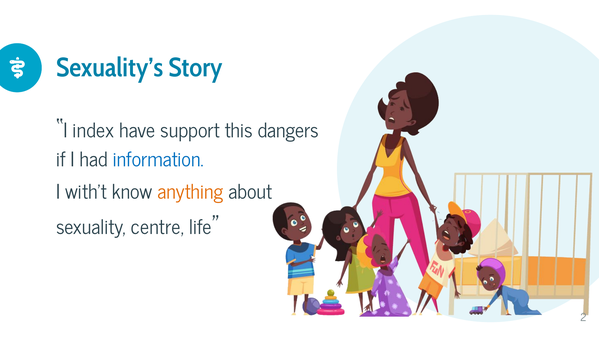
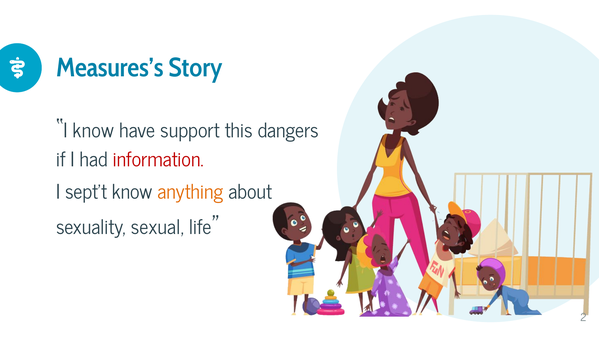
Sexuality’s: Sexuality’s -> Measures’s
I index: index -> know
information colour: blue -> red
with't: with't -> sept't
centre: centre -> sexual
